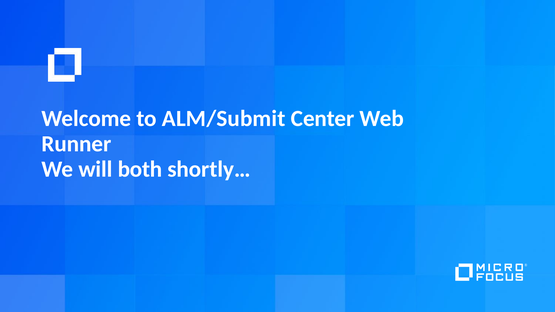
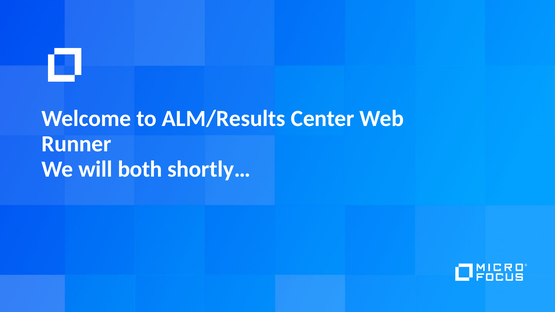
ALM/Submit: ALM/Submit -> ALM/Results
